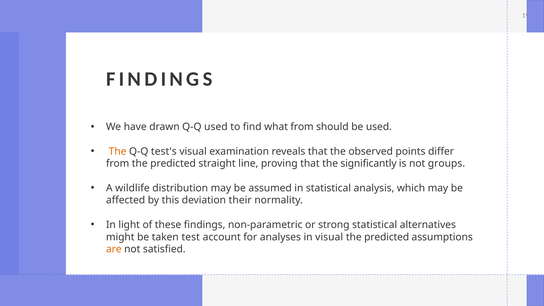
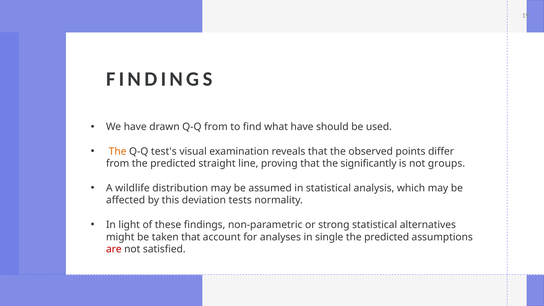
Q-Q used: used -> from
what from: from -> have
their: their -> tests
taken test: test -> that
in visual: visual -> single
are colour: orange -> red
